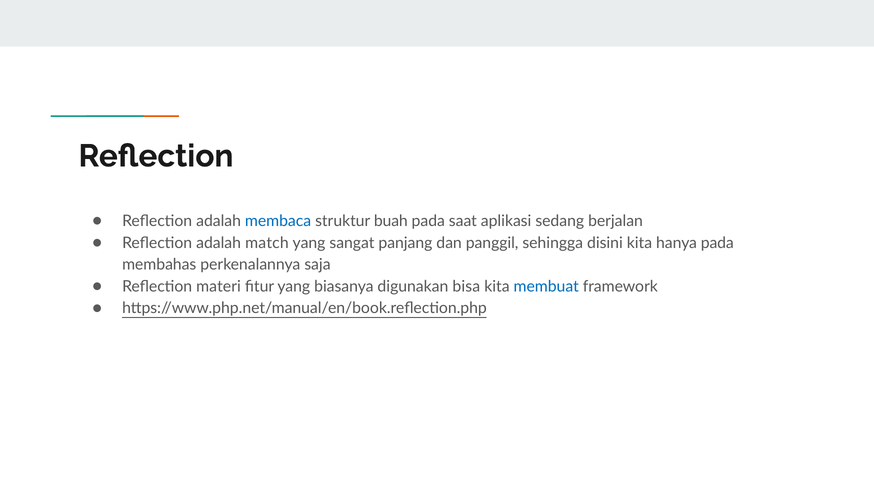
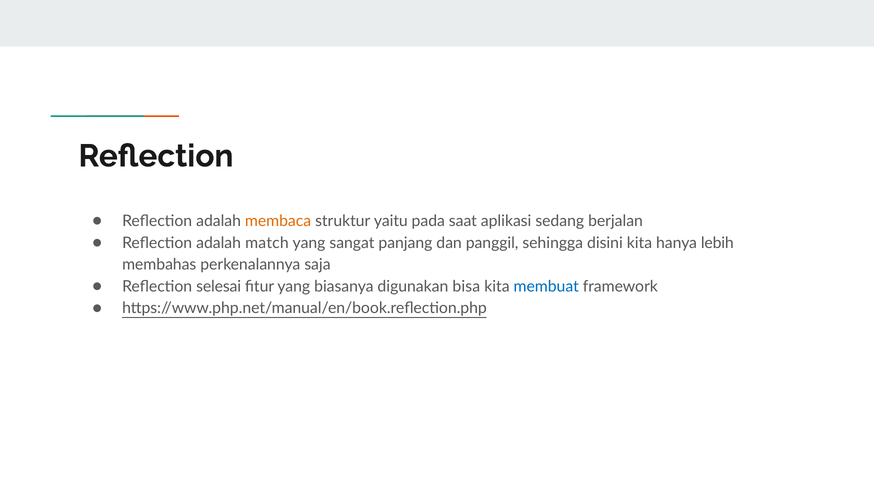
membaca colour: blue -> orange
buah: buah -> yaitu
hanya pada: pada -> lebih
materi: materi -> selesai
